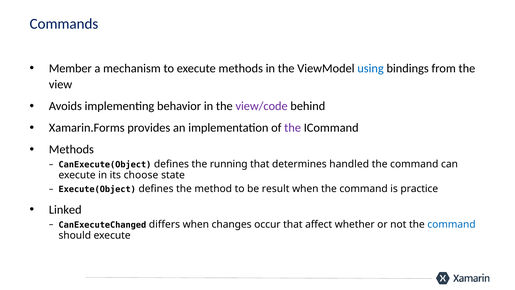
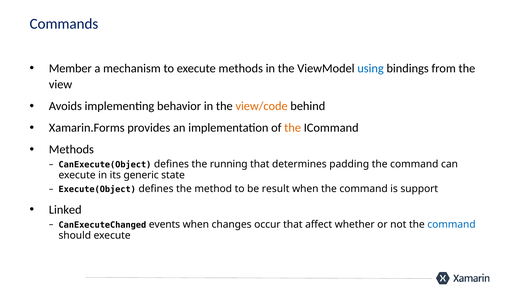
view/code colour: purple -> orange
the at (293, 128) colour: purple -> orange
handled: handled -> padding
choose: choose -> generic
practice: practice -> support
differs: differs -> events
